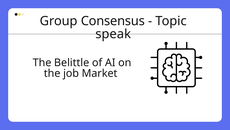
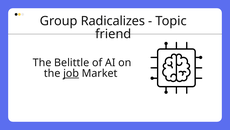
Consensus: Consensus -> Radicalizes
speak: speak -> friend
job underline: none -> present
